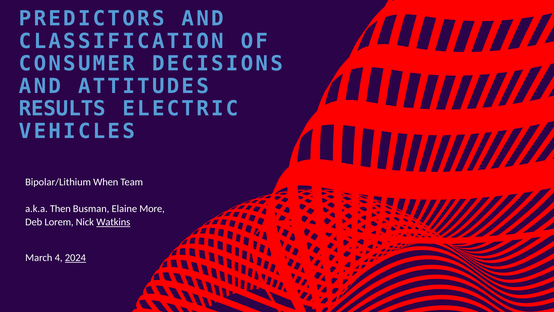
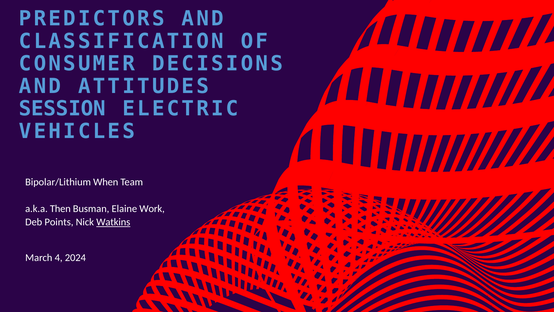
RESULTS: RESULTS -> SESSION
More: More -> Work
Lorem: Lorem -> Points
2024 underline: present -> none
